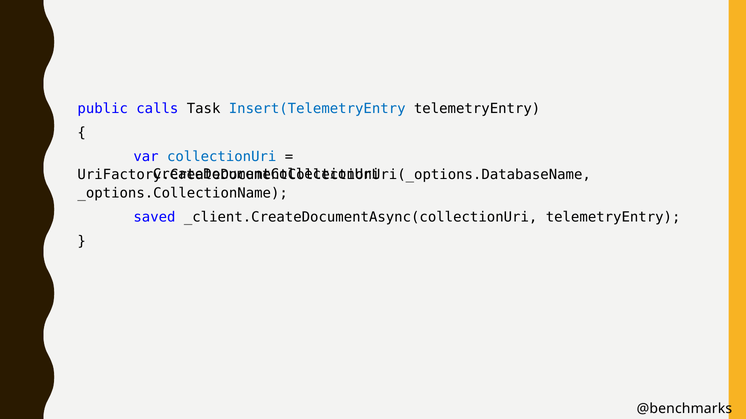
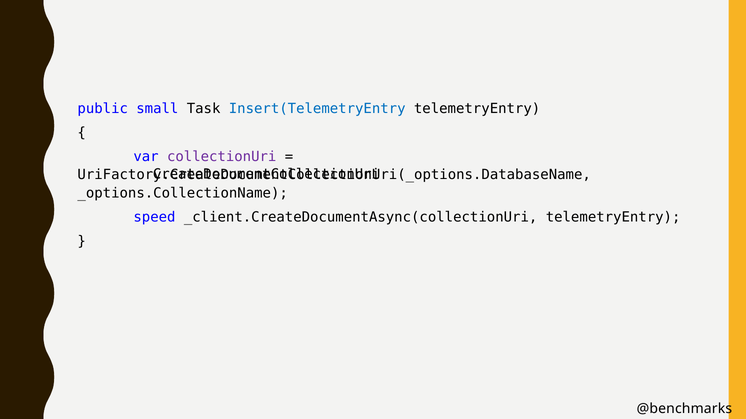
calls: calls -> small
collectionUri colour: blue -> purple
saved: saved -> speed
